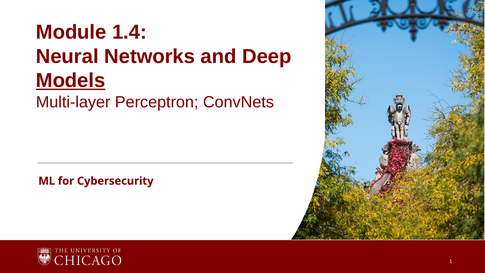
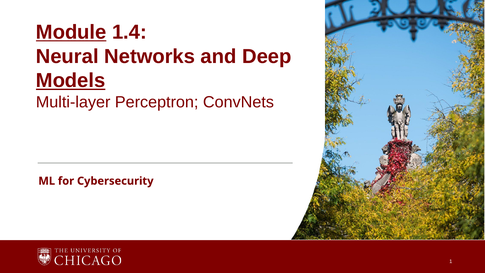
Module underline: none -> present
